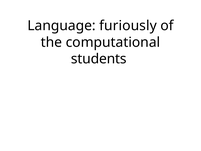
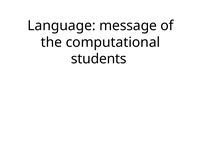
furiously: furiously -> message
